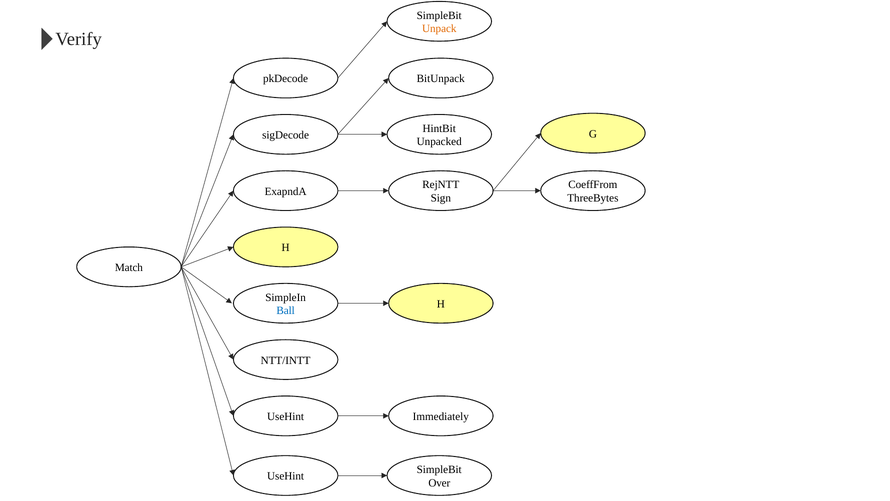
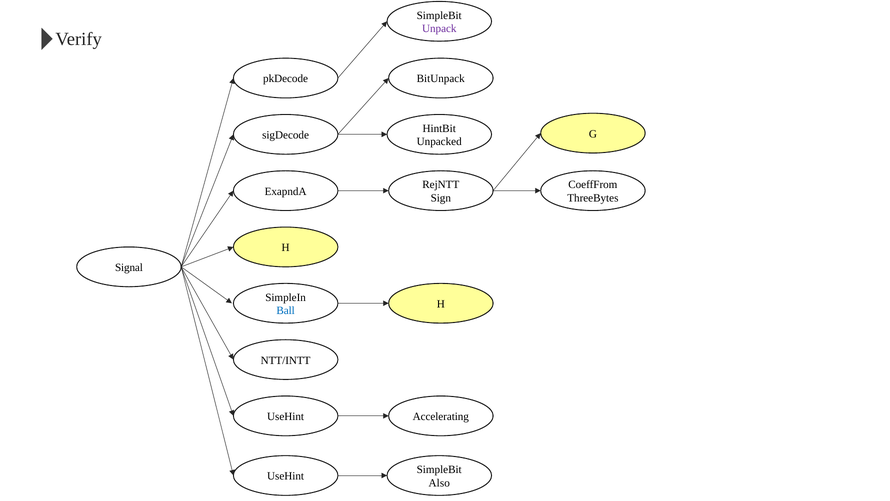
Unpack colour: orange -> purple
Match: Match -> Signal
Immediately: Immediately -> Accelerating
Over: Over -> Also
